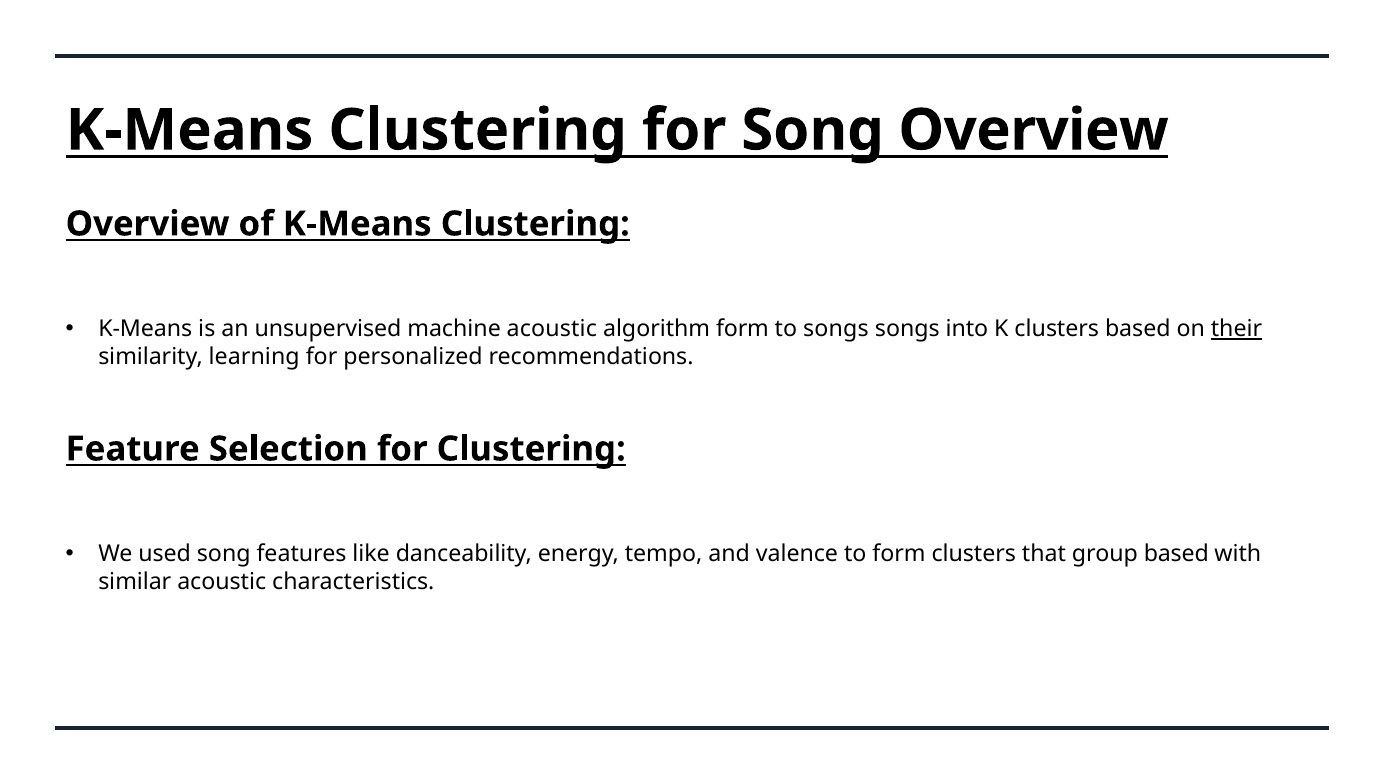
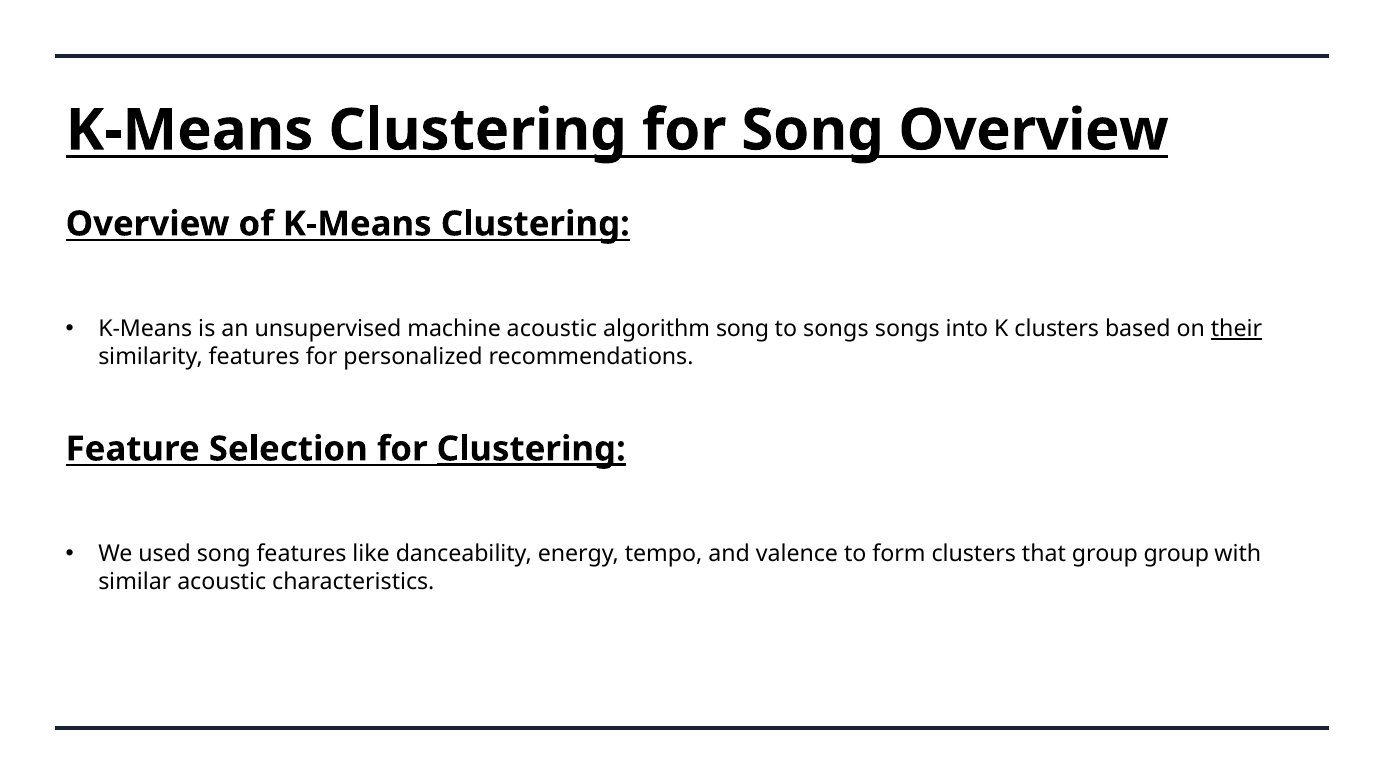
algorithm form: form -> song
similarity learning: learning -> features
Clustering at (531, 449) underline: none -> present
group based: based -> group
